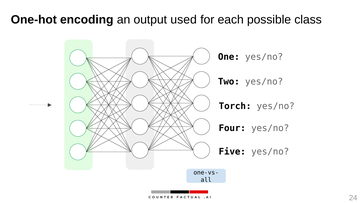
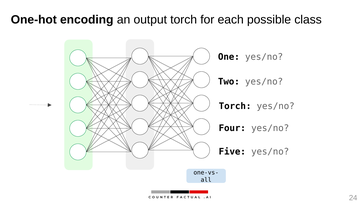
output used: used -> torch
